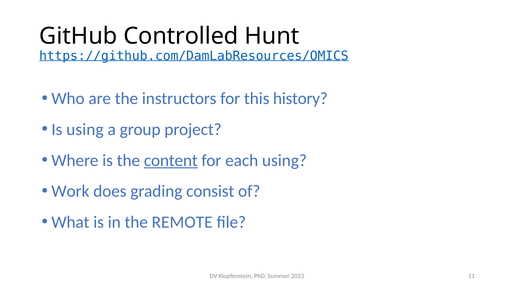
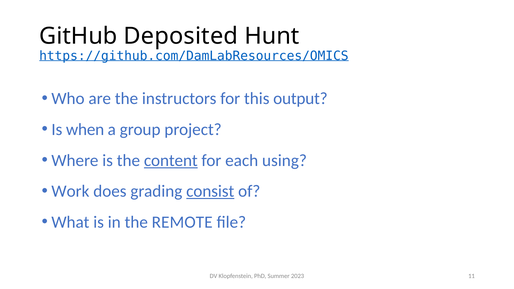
Controlled: Controlled -> Deposited
history: history -> output
Is using: using -> when
consist underline: none -> present
